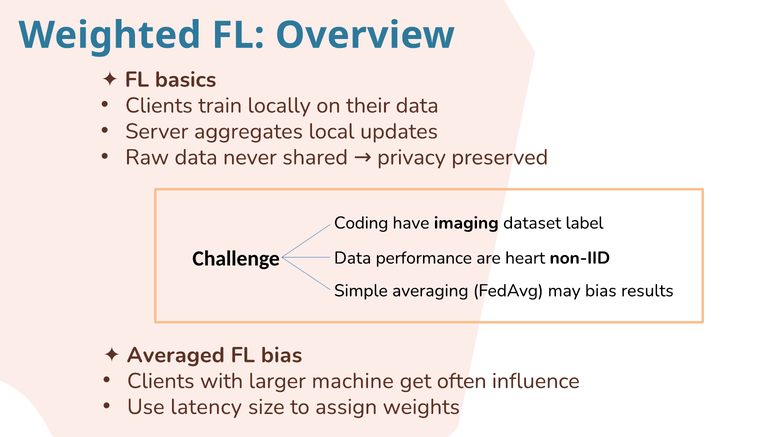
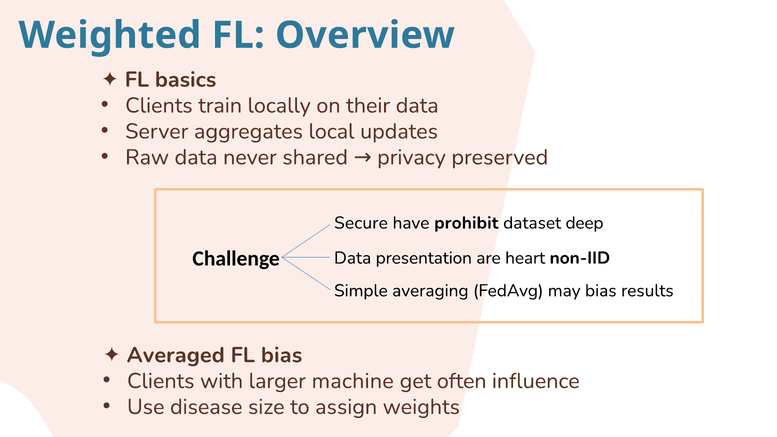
Coding: Coding -> Secure
imaging: imaging -> prohibit
label: label -> deep
performance: performance -> presentation
latency: latency -> disease
